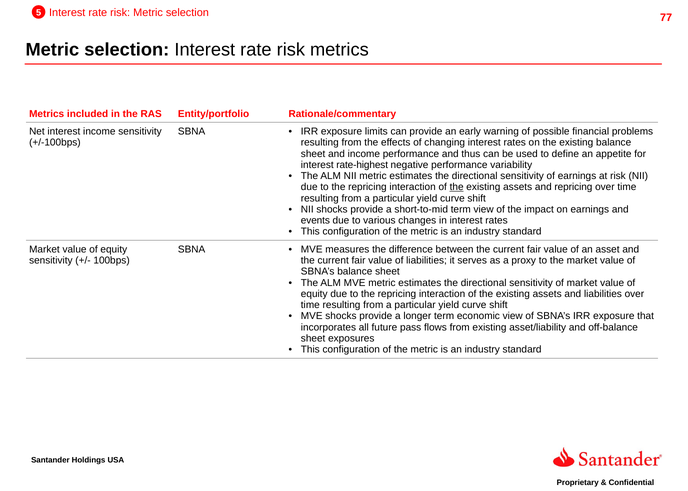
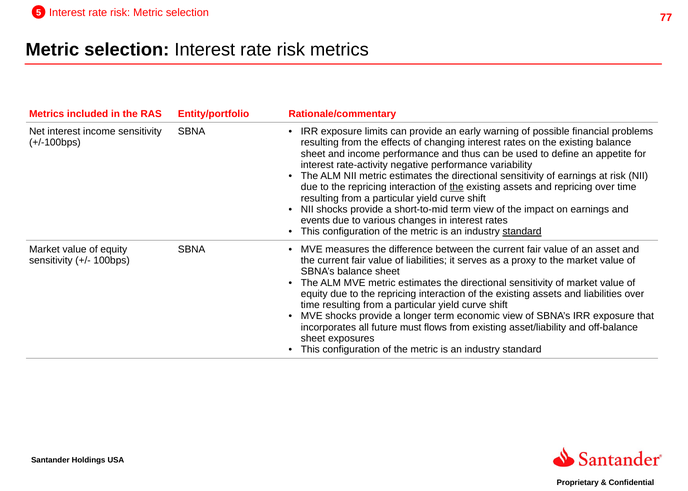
rate-highest: rate-highest -> rate-activity
standard at (522, 232) underline: none -> present
pass: pass -> must
